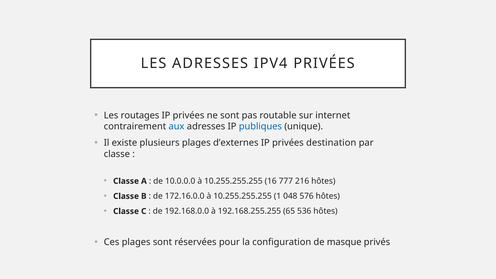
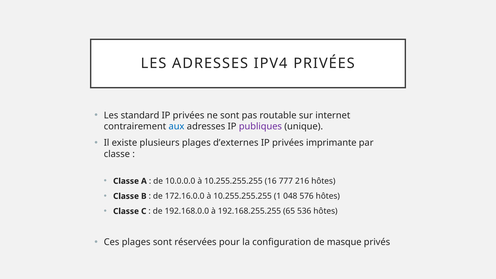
routages: routages -> standard
publiques colour: blue -> purple
destination: destination -> imprimante
